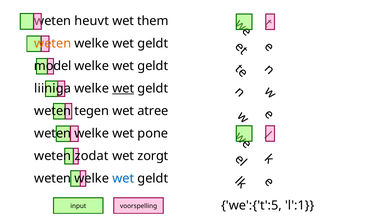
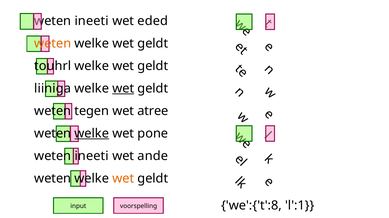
heuvt at (92, 21): heuvt -> ineeti
them: them -> eded
model: model -> touhrl
welke at (92, 134) underline: none -> present
zodat at (92, 156): zodat -> ineeti
zorgt: zorgt -> ande
wet at (123, 179) colour: blue -> orange
we':{'t':5: we':{'t':5 -> we':{'t':8
